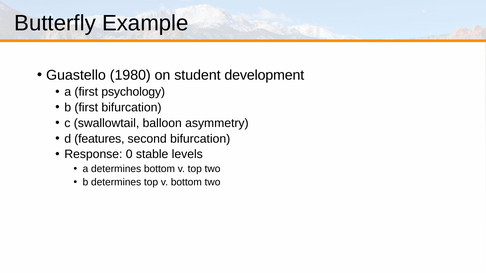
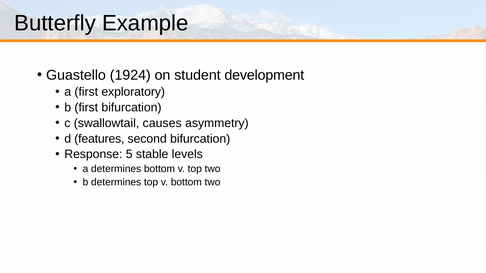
1980: 1980 -> 1924
psychology: psychology -> exploratory
balloon: balloon -> causes
0: 0 -> 5
